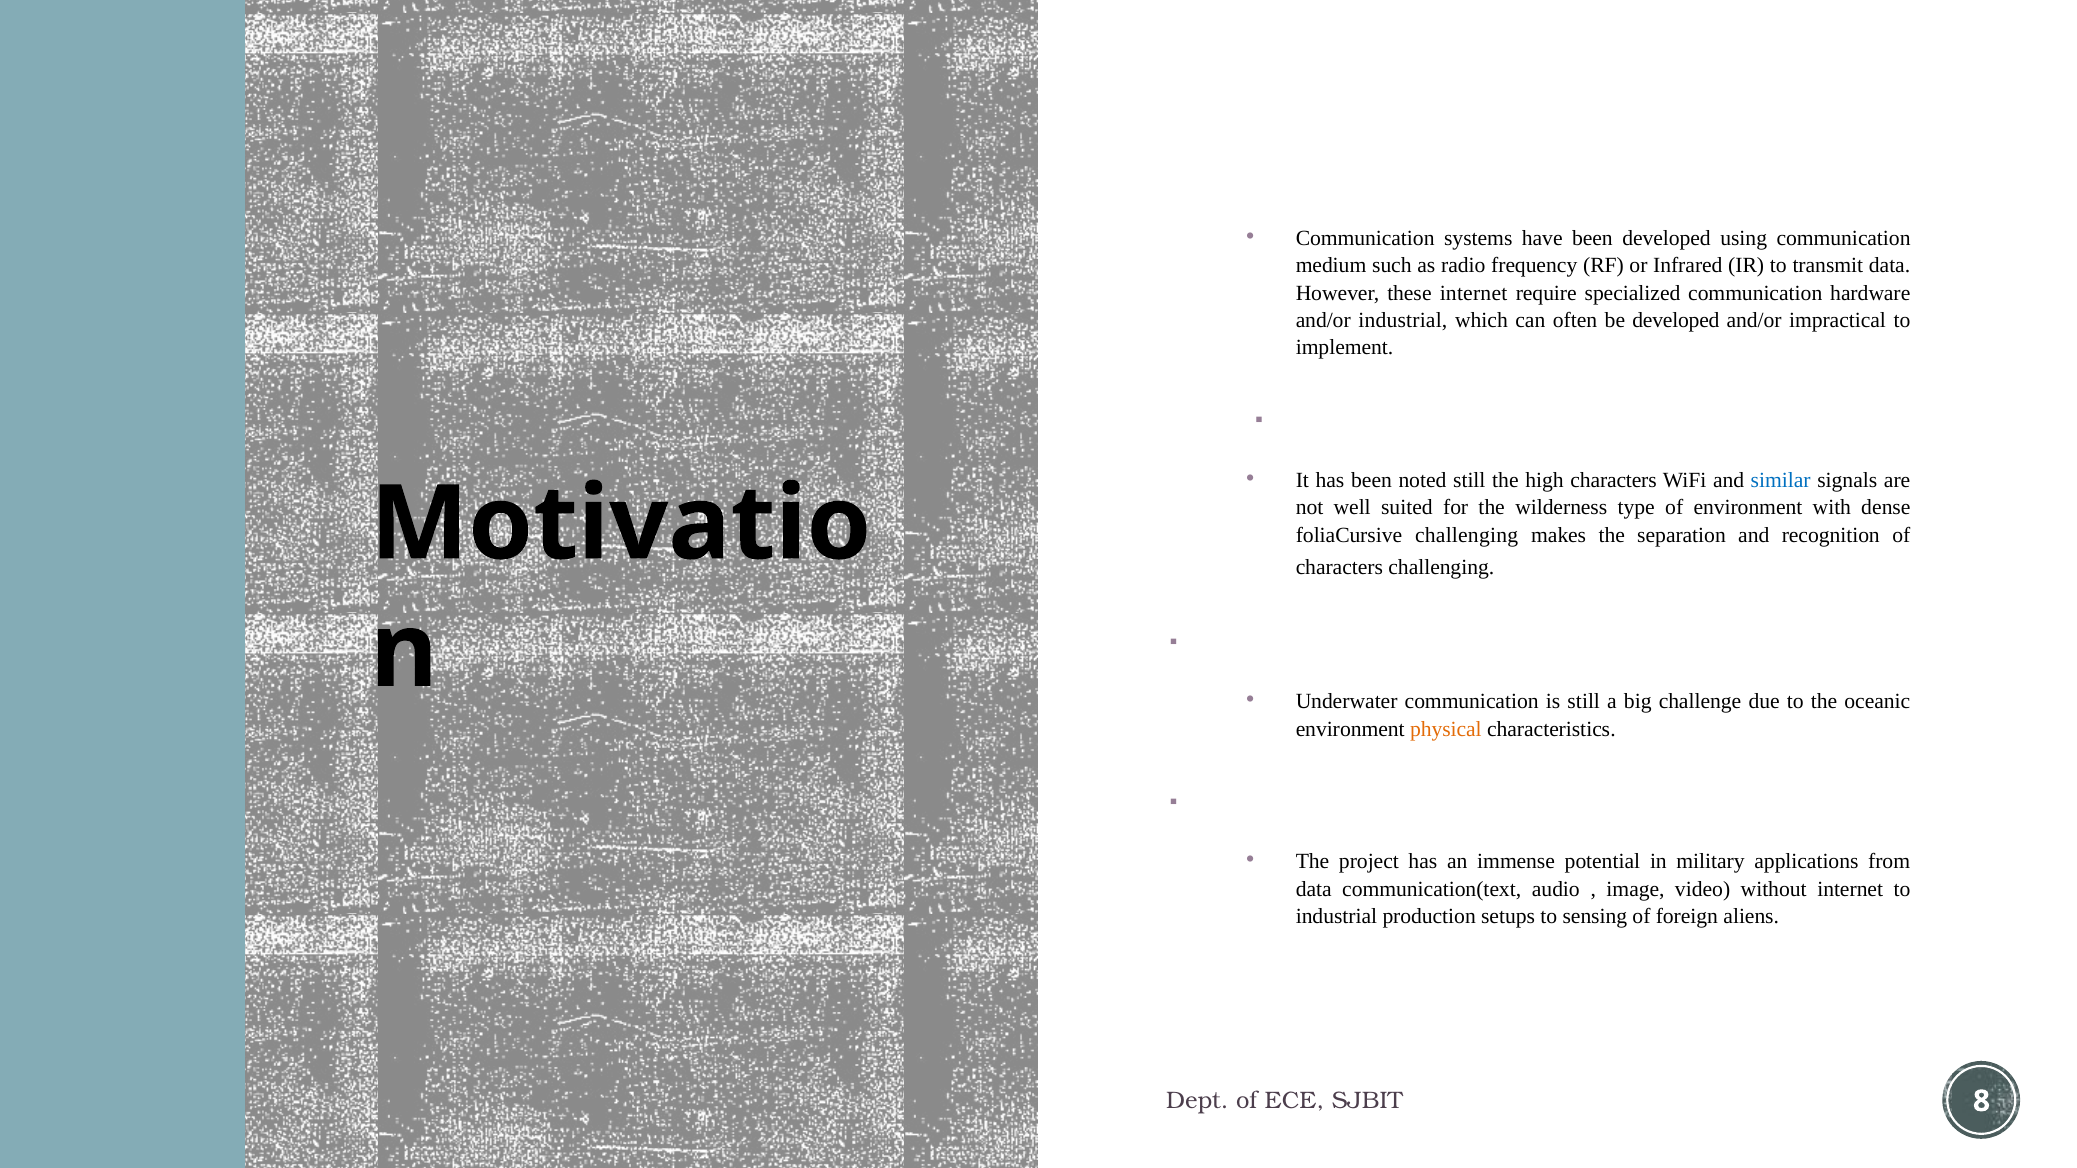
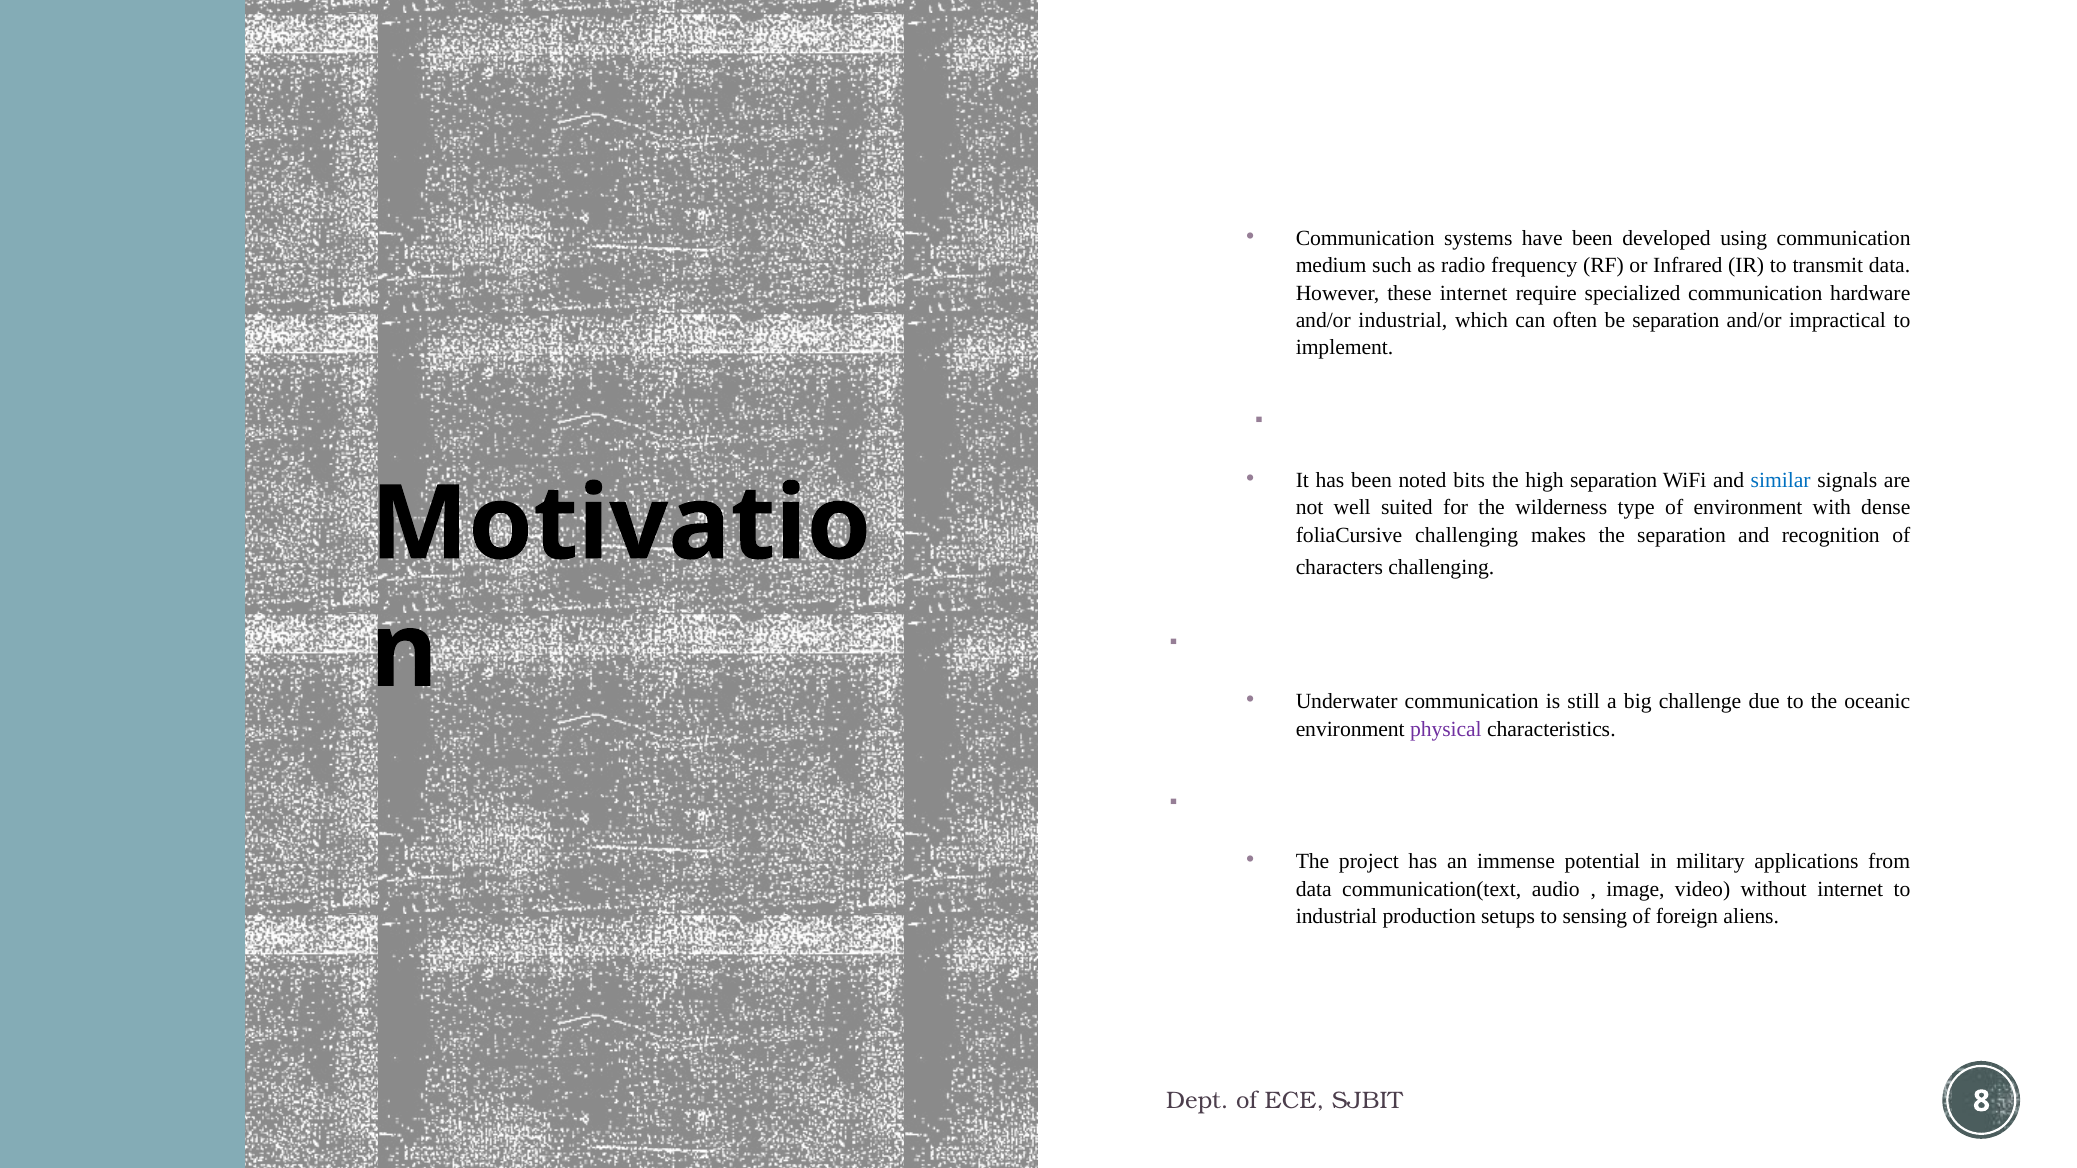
be developed: developed -> separation
noted still: still -> bits
high characters: characters -> separation
physical colour: orange -> purple
